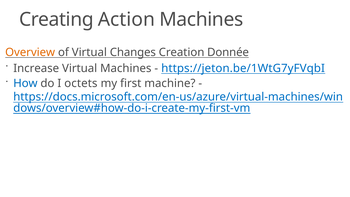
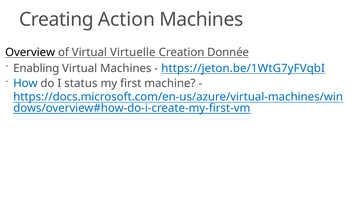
Overview colour: orange -> black
Changes: Changes -> Virtuelle
Increase: Increase -> Enabling
octets: octets -> status
